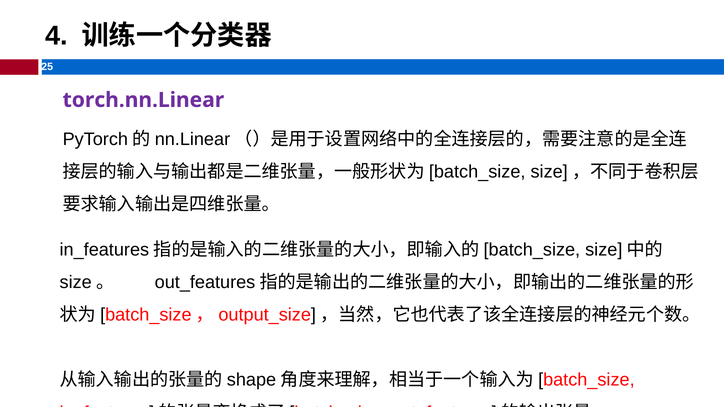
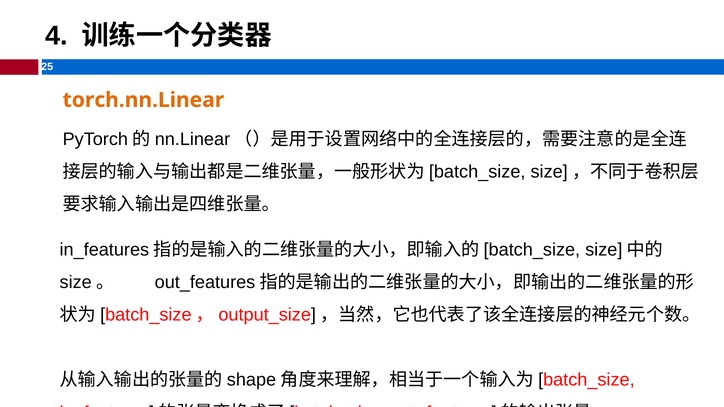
torch.nn.Linear colour: purple -> orange
